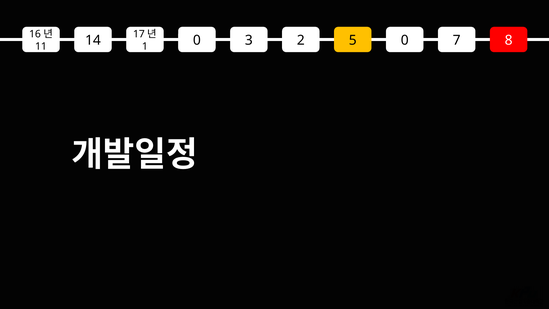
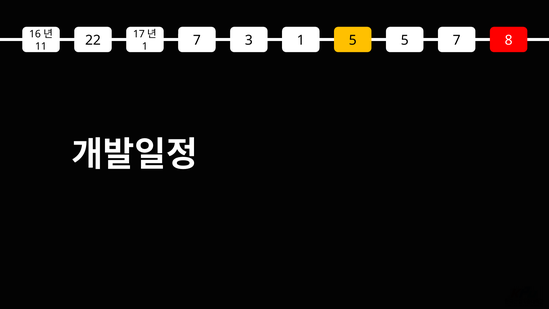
14: 14 -> 22
1 0: 0 -> 7
3 2: 2 -> 1
5 0: 0 -> 5
